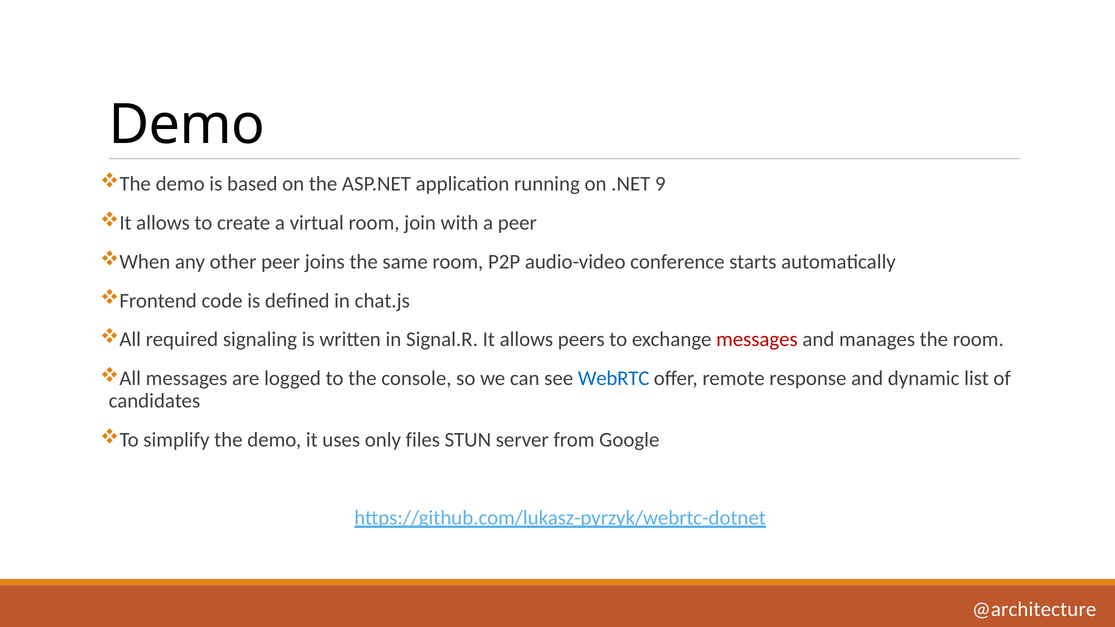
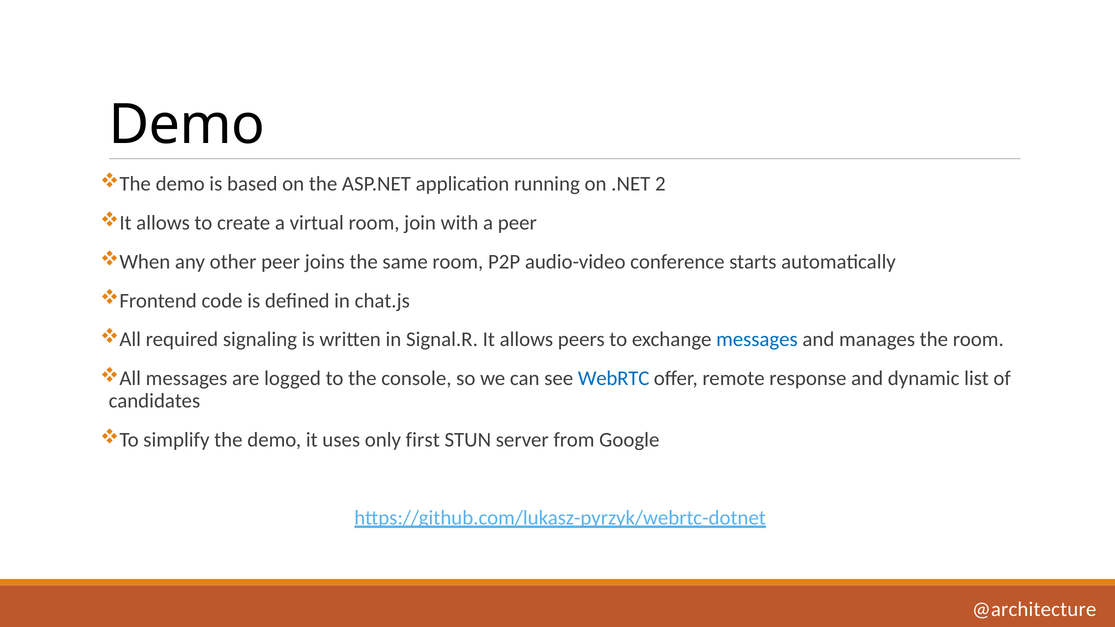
9: 9 -> 2
messages at (757, 340) colour: red -> blue
files: files -> first
